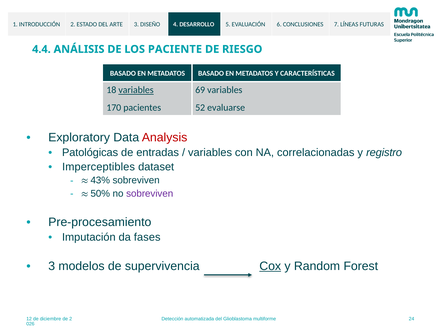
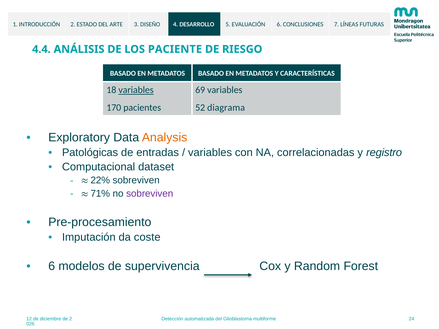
evaluarse: evaluarse -> diagrama
Analysis colour: red -> orange
Imperceptibles: Imperceptibles -> Computacional
43%: 43% -> 22%
50%: 50% -> 71%
fases: fases -> coste
3 at (52, 266): 3 -> 6
Cox underline: present -> none
